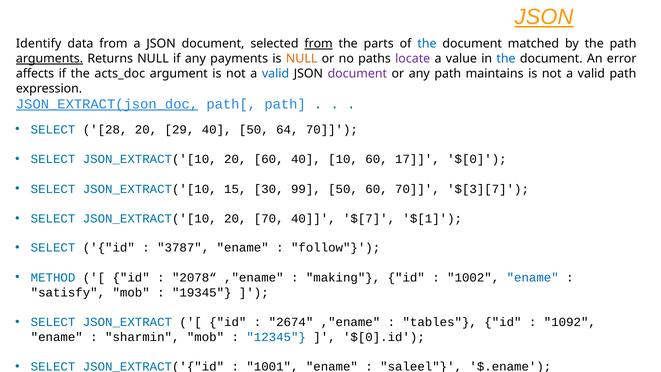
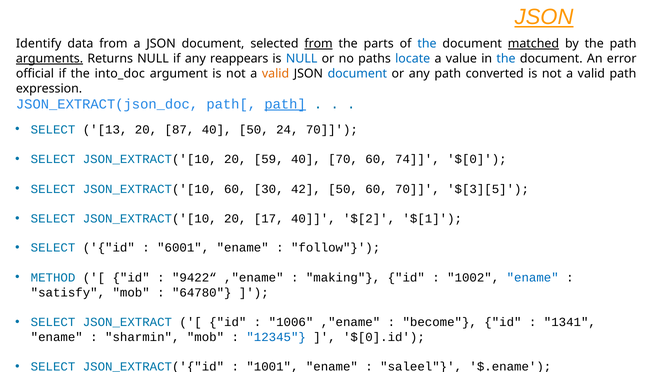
matched underline: none -> present
payments: payments -> reappears
NULL at (302, 59) colour: orange -> blue
locate colour: purple -> blue
affects: affects -> official
acts_doc: acts_doc -> into_doc
valid at (276, 74) colour: blue -> orange
document at (357, 74) colour: purple -> blue
maintains: maintains -> converted
JSON_EXTRACT(json_doc underline: present -> none
path at (285, 104) underline: none -> present
28: 28 -> 13
29: 29 -> 87
64: 64 -> 24
20 60: 60 -> 59
40 10: 10 -> 70
17: 17 -> 74
JSON_EXTRACT('[10 15: 15 -> 60
99: 99 -> 42
$[3][7: $[3][7 -> $[3][5
20 70: 70 -> 17
$[7: $[7 -> $[2
3787: 3787 -> 6001
2078“: 2078“ -> 9422“
19345: 19345 -> 64780
2674: 2674 -> 1006
tables: tables -> become
1092: 1092 -> 1341
